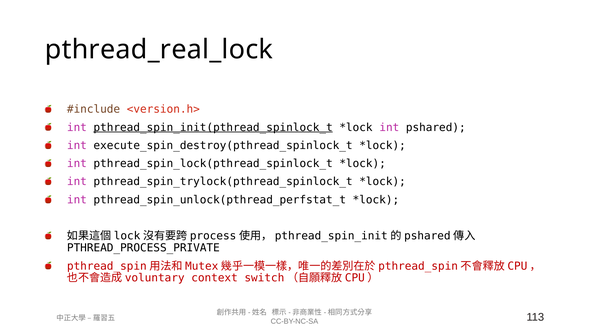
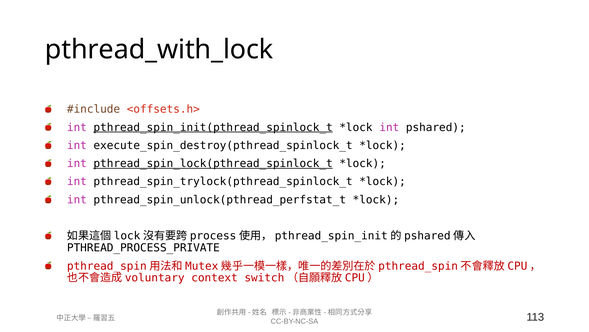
pthread_real_lock: pthread_real_lock -> pthread_with_lock
<version.h>: <version.h> -> <offsets.h>
pthread_spin_lock(pthread_spinlock_t underline: none -> present
